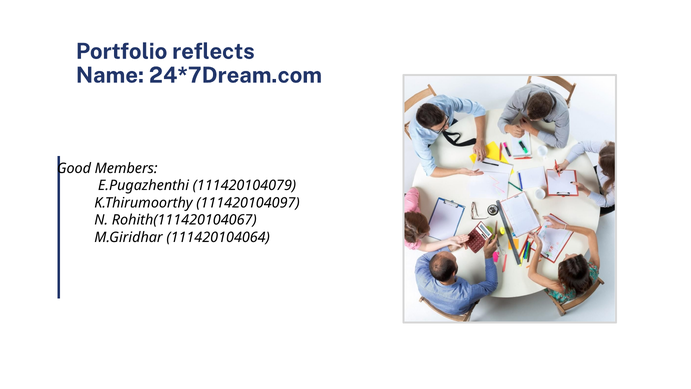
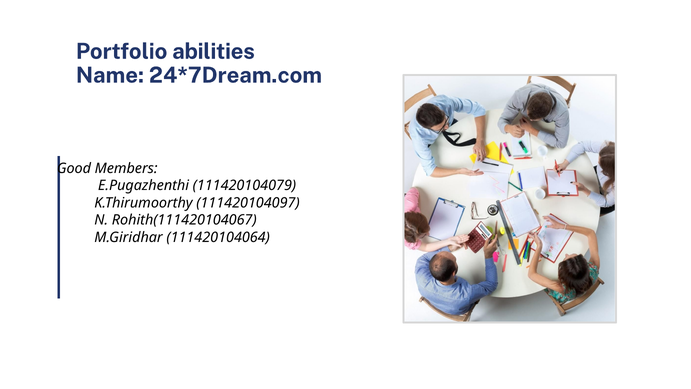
reflects: reflects -> abilities
